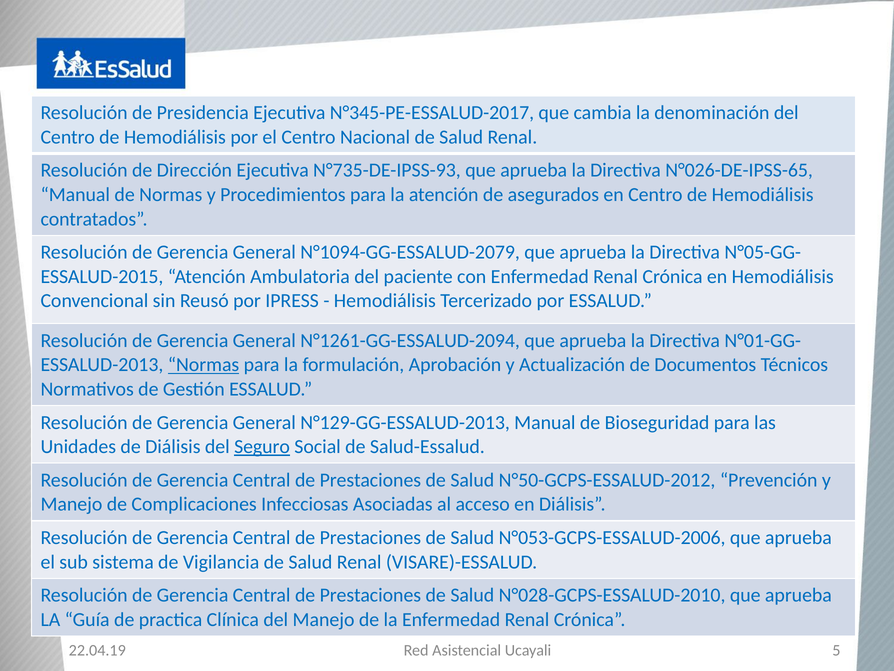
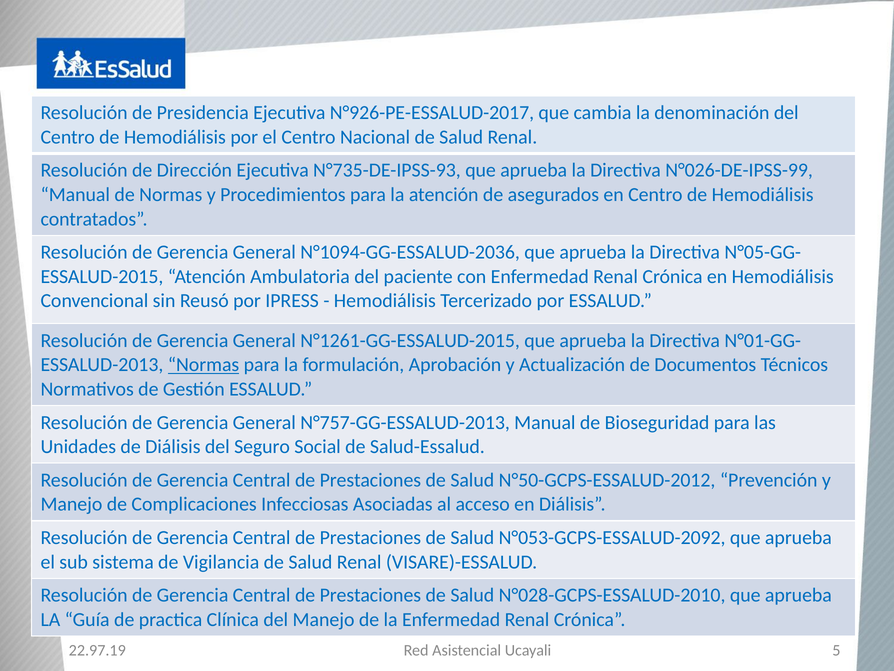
N°345-PE-ESSALUD-2017: N°345-PE-ESSALUD-2017 -> N°926-PE-ESSALUD-2017
N°026-DE-IPSS-65: N°026-DE-IPSS-65 -> N°026-DE-IPSS-99
N°1094-GG-ESSALUD-2079: N°1094-GG-ESSALUD-2079 -> N°1094-GG-ESSALUD-2036
N°1261-GG-ESSALUD-2094: N°1261-GG-ESSALUD-2094 -> N°1261-GG-ESSALUD-2015
N°129-GG-ESSALUD-2013: N°129-GG-ESSALUD-2013 -> N°757-GG-ESSALUD-2013
Seguro underline: present -> none
N°053-GCPS-ESSALUD-2006: N°053-GCPS-ESSALUD-2006 -> N°053-GCPS-ESSALUD-2092
22.04.19: 22.04.19 -> 22.97.19
